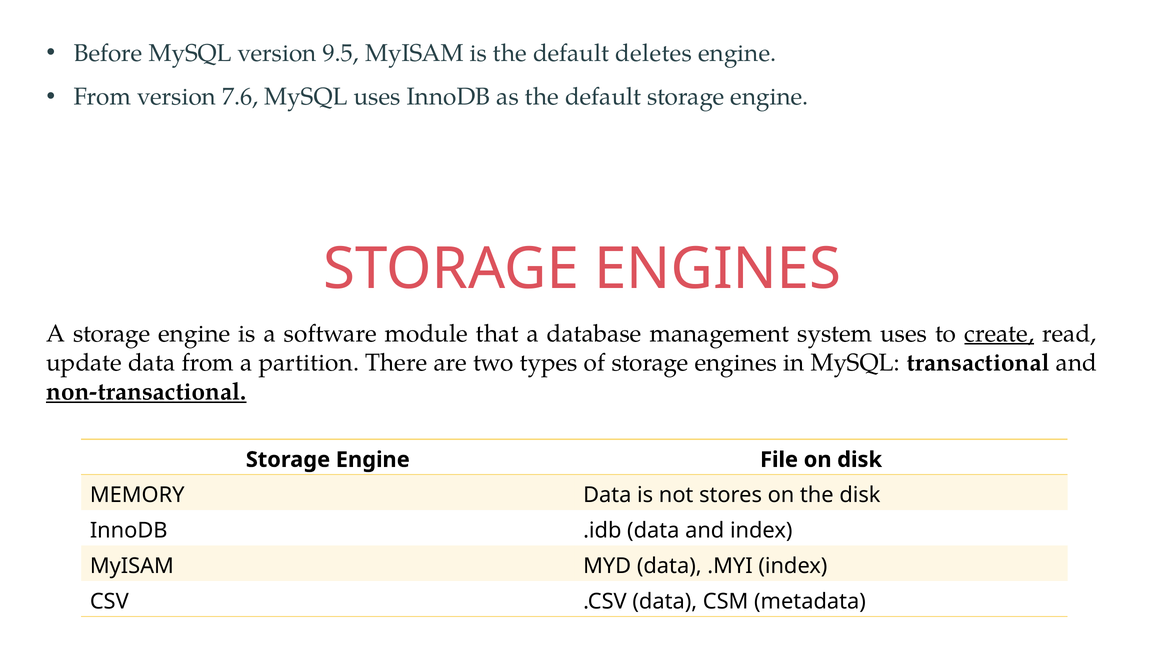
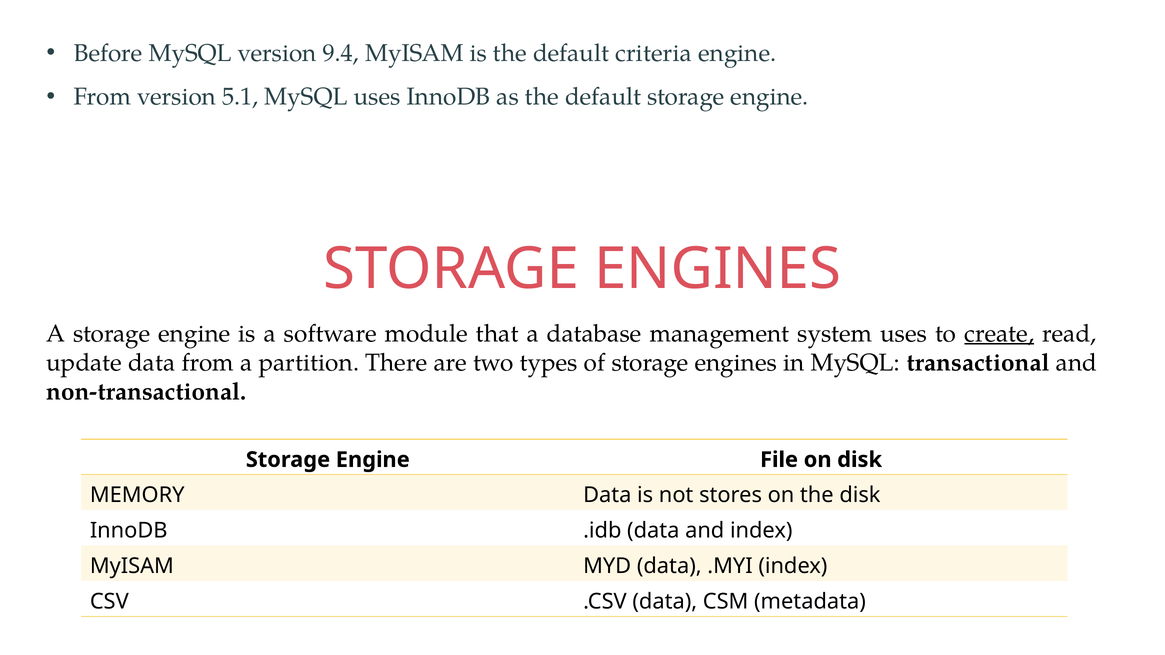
9.5: 9.5 -> 9.4
deletes: deletes -> criteria
7.6: 7.6 -> 5.1
non-transactional underline: present -> none
